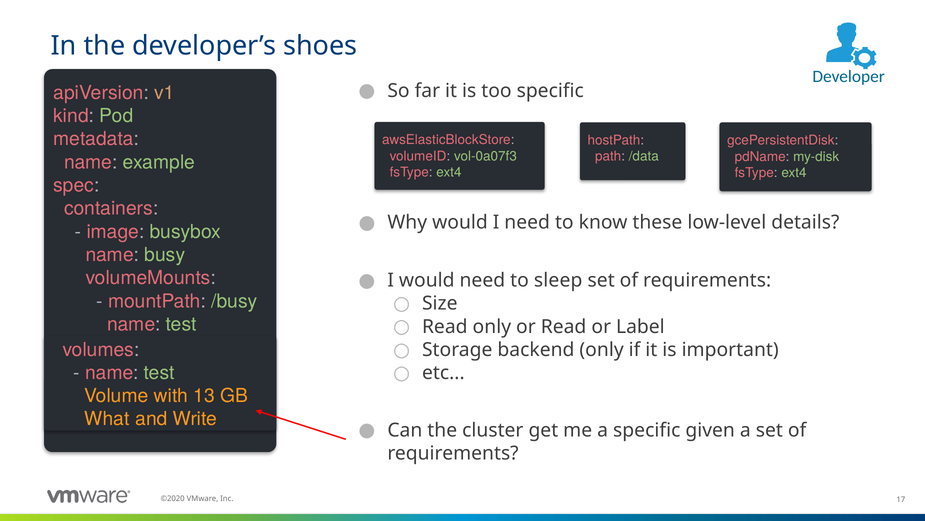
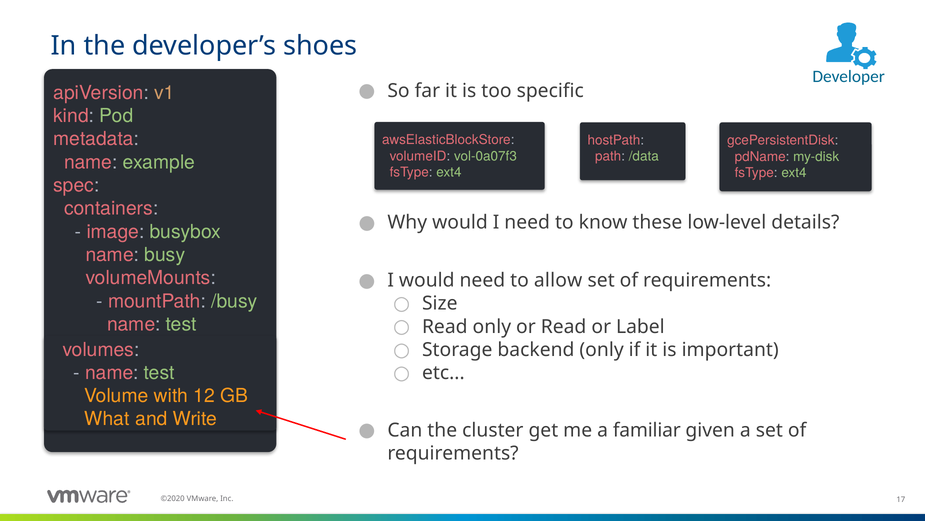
sleep: sleep -> allow
13: 13 -> 12
a specific: specific -> familiar
